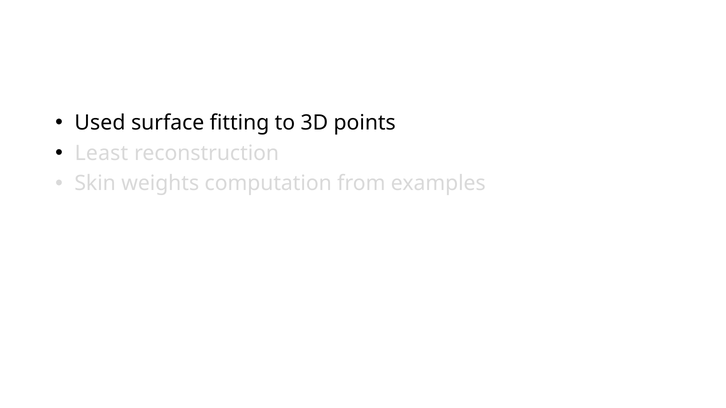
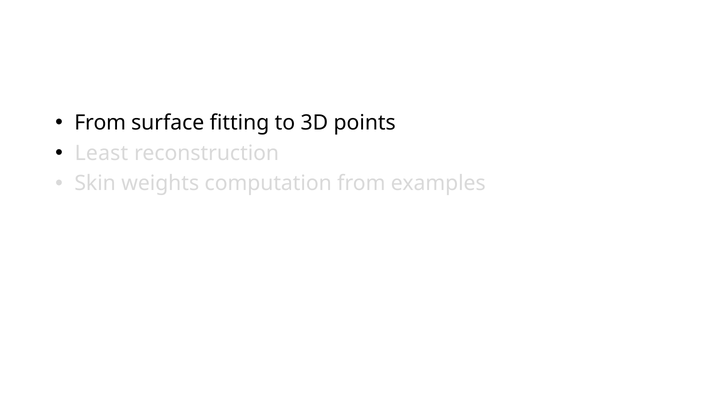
Used at (100, 123): Used -> From
